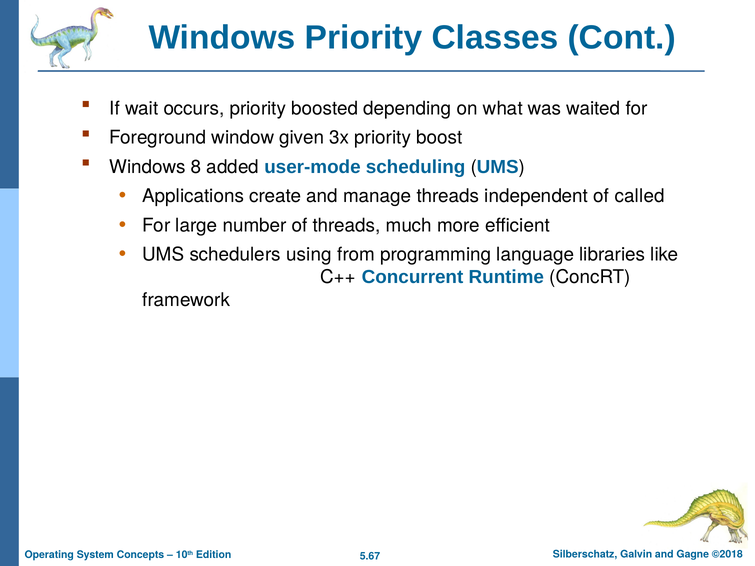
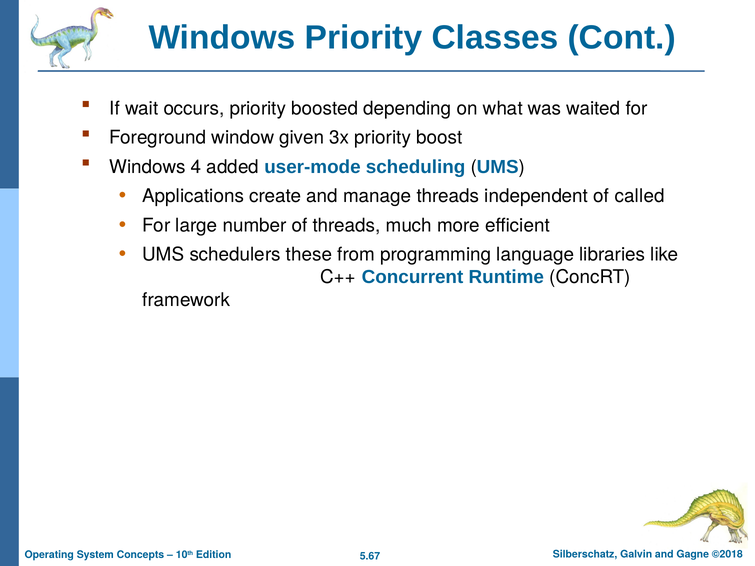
8: 8 -> 4
using: using -> these
